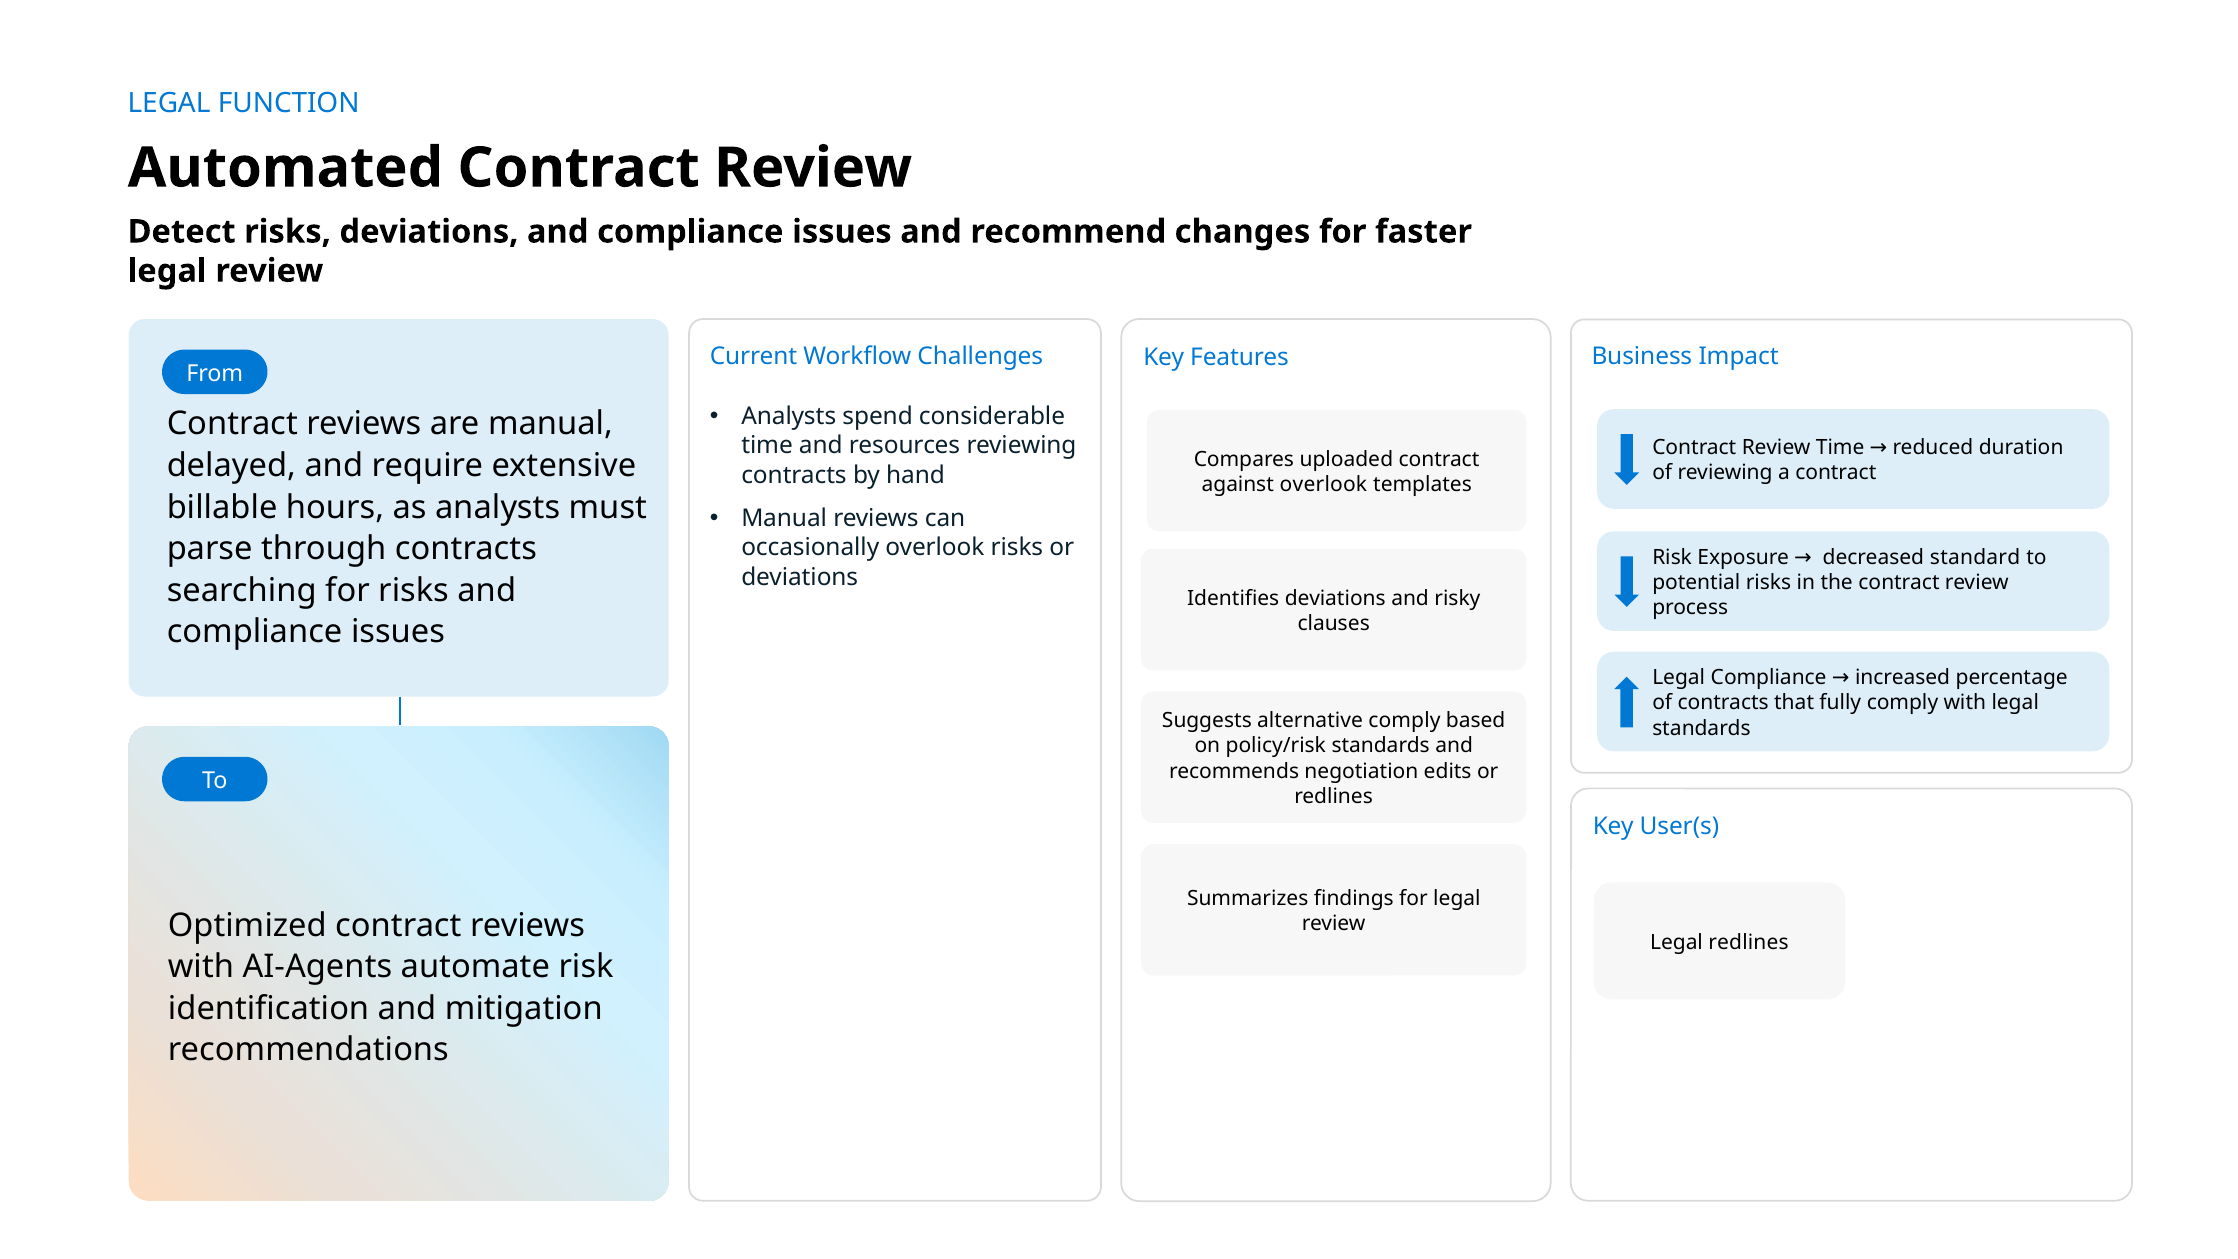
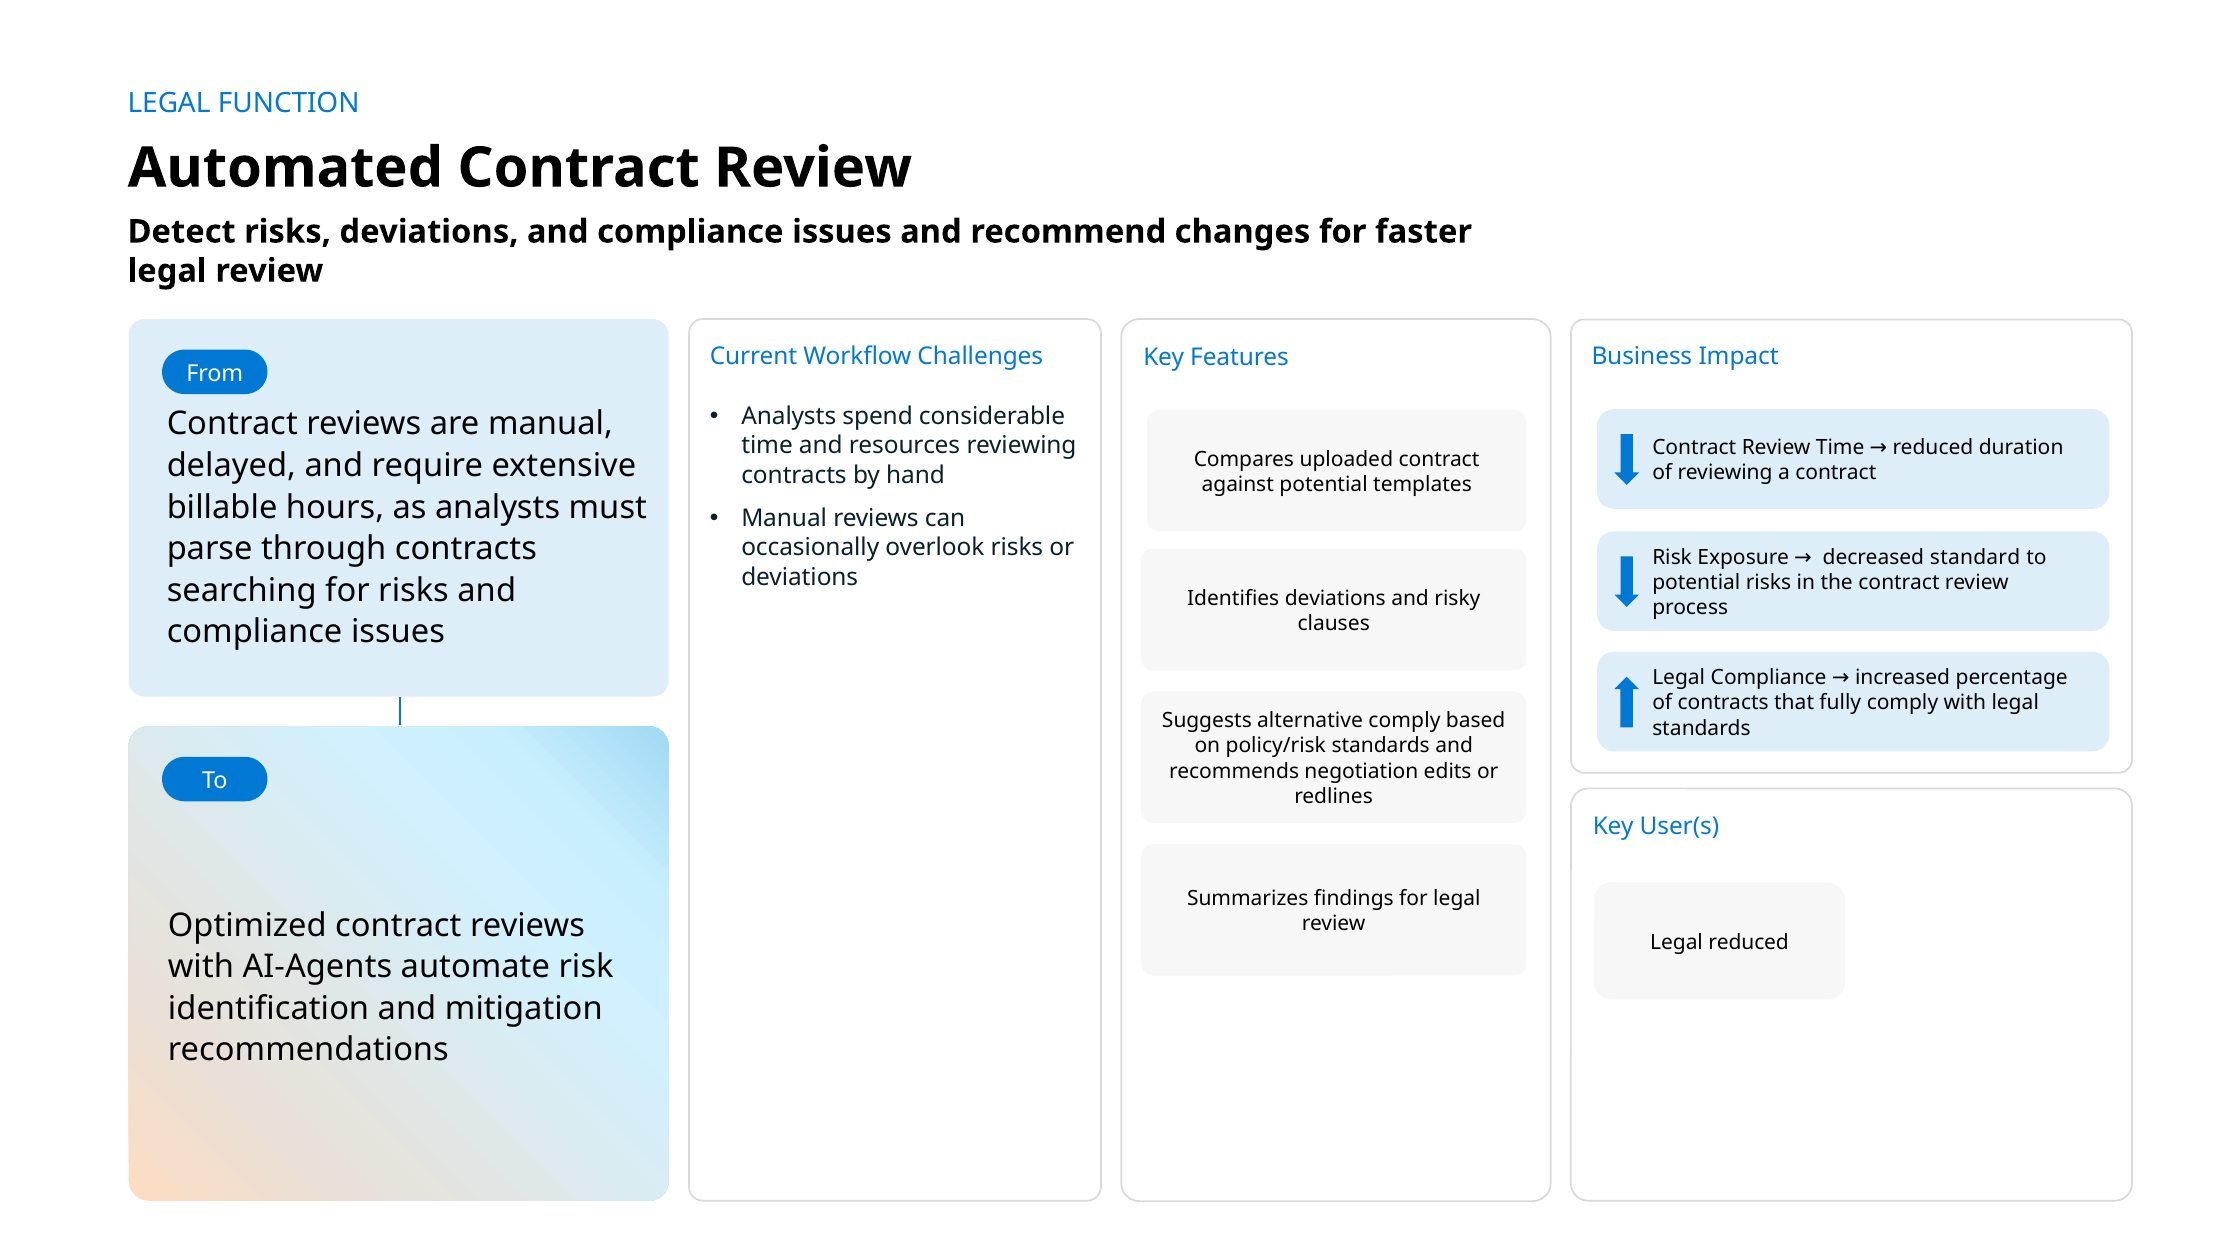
against overlook: overlook -> potential
Legal redlines: redlines -> reduced
